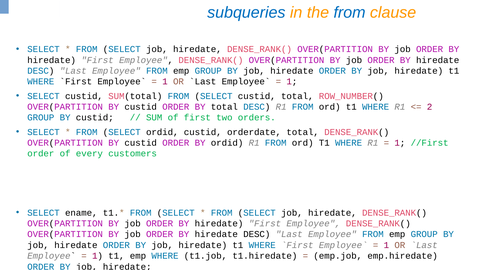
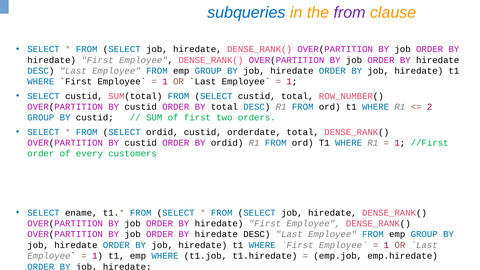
from at (350, 12) colour: blue -> purple
